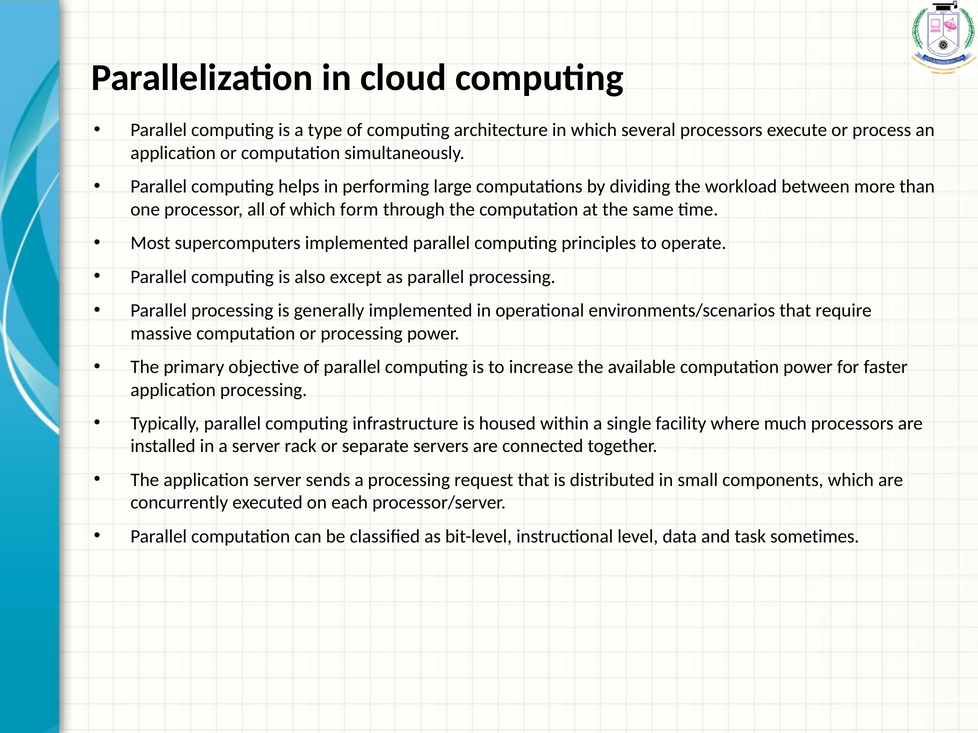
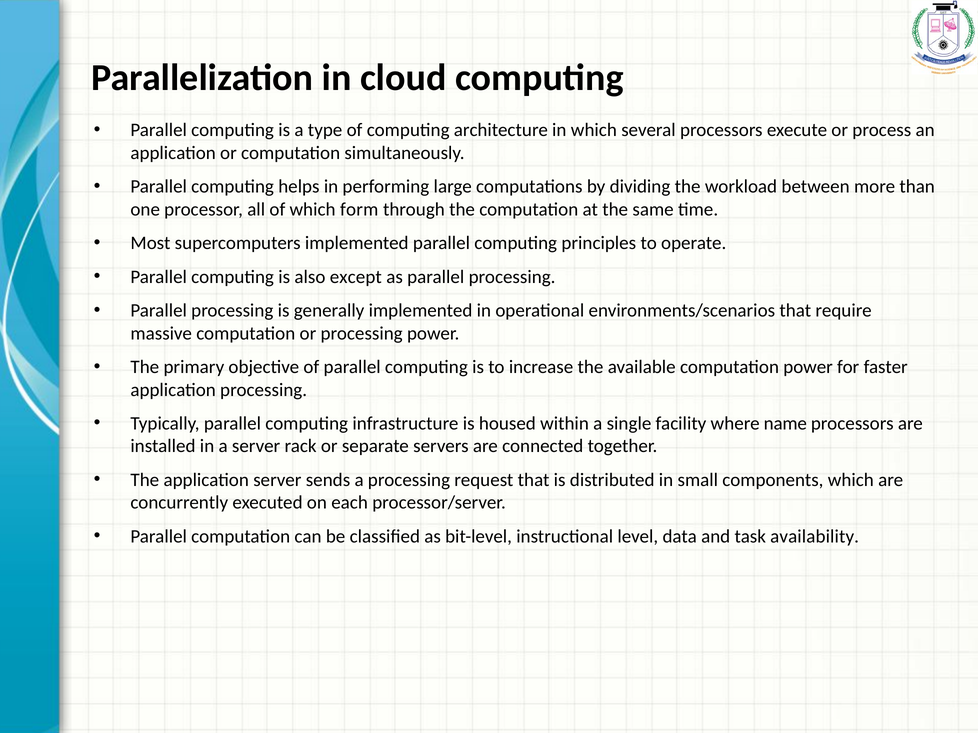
much: much -> name
sometimes: sometimes -> availability
